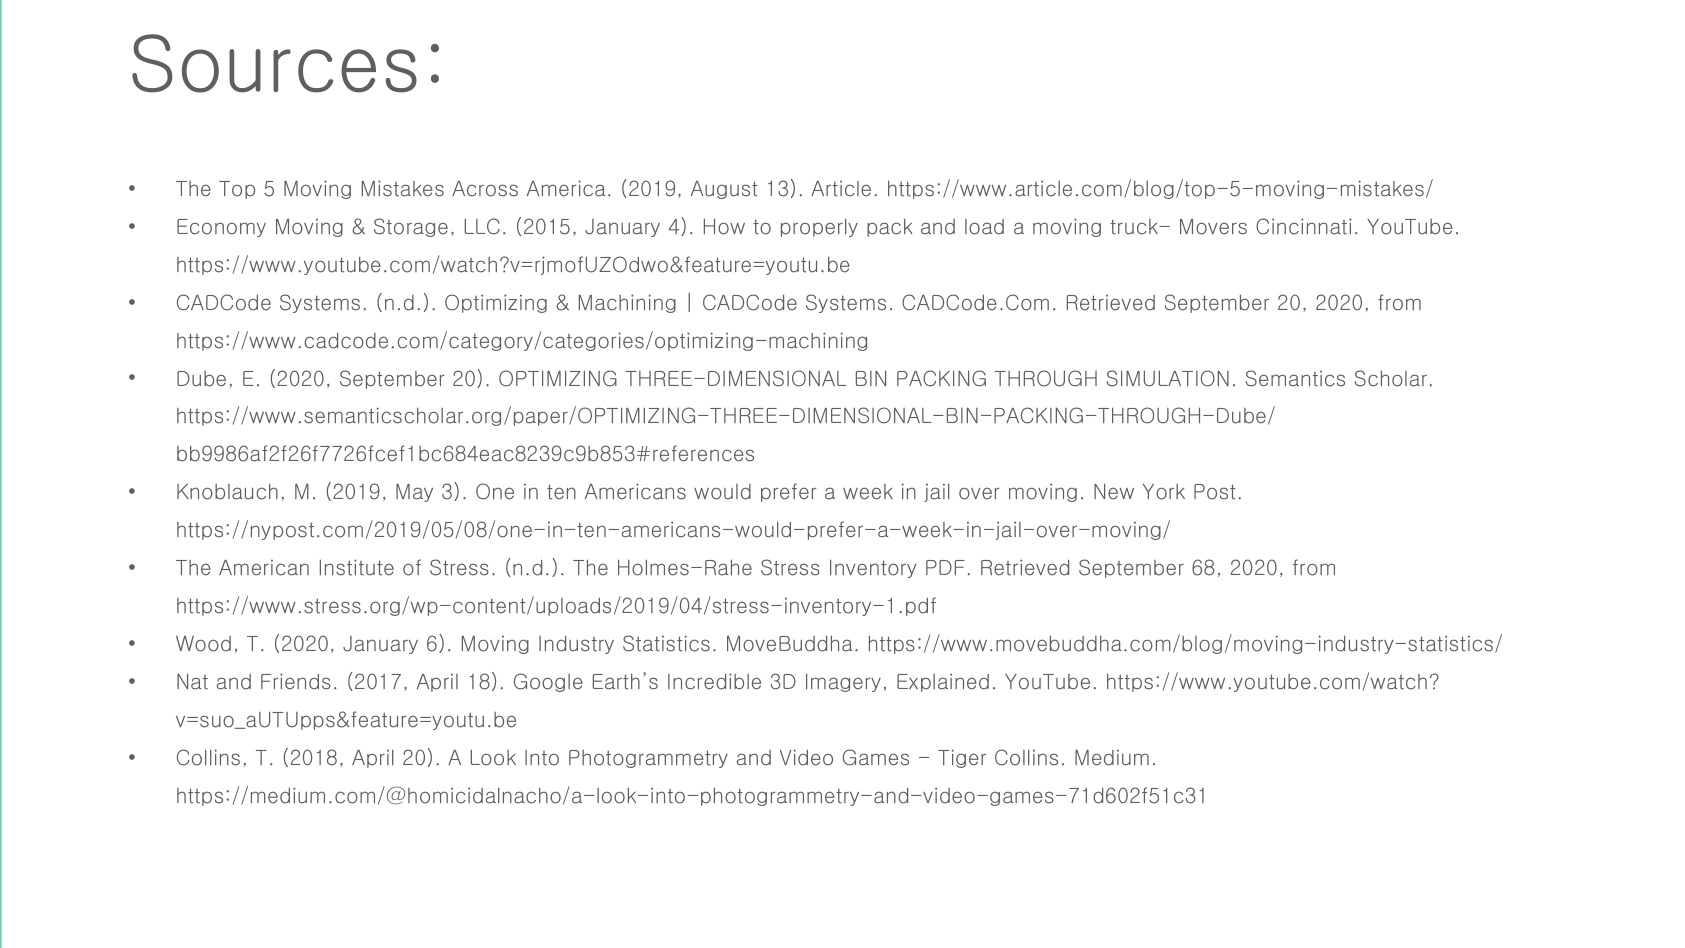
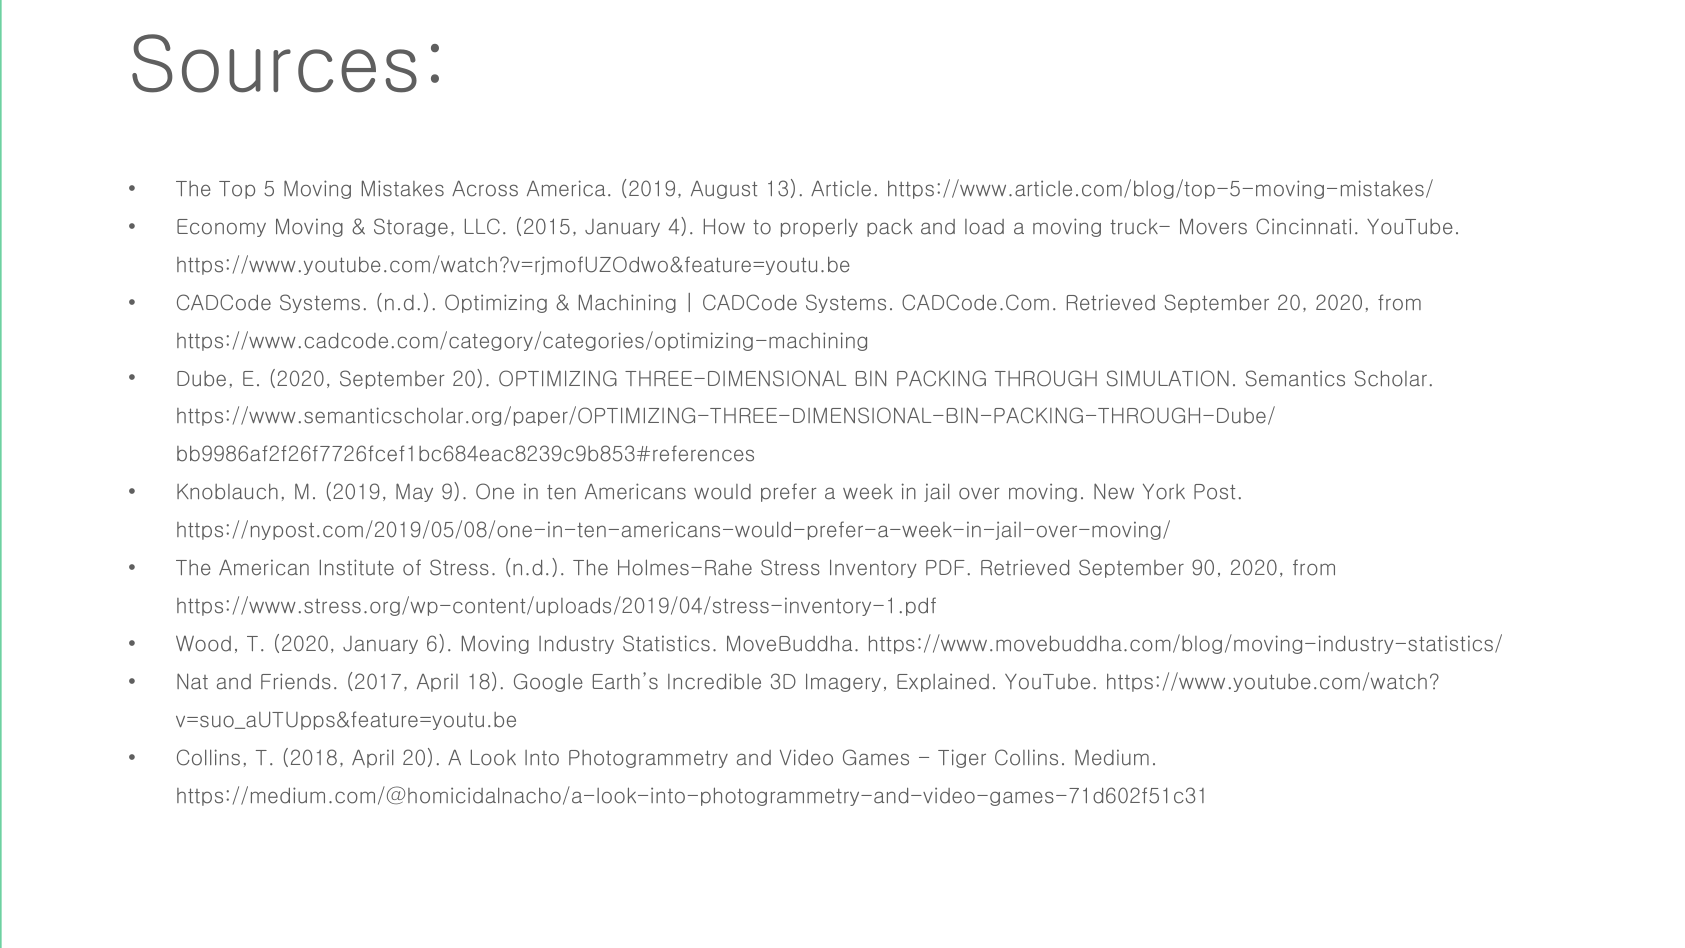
3: 3 -> 9
68: 68 -> 90
